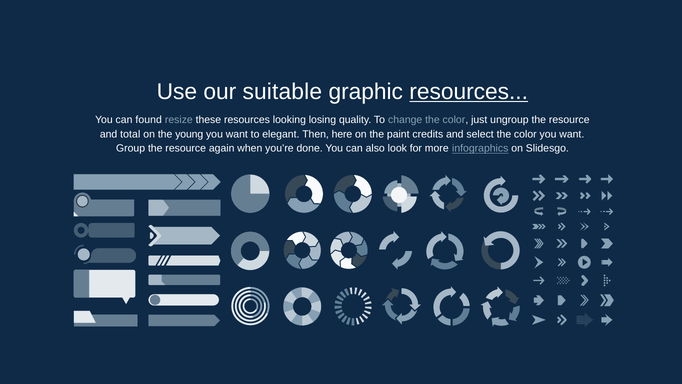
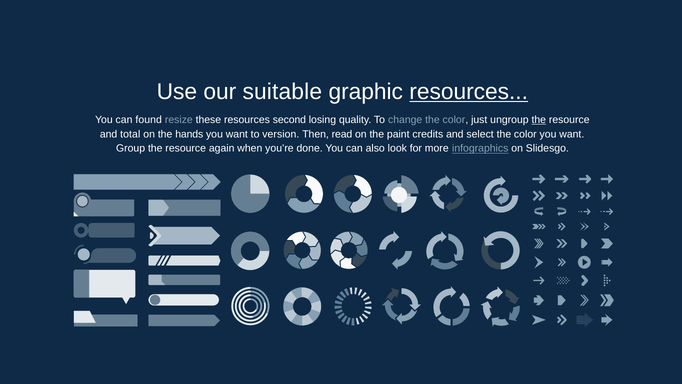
looking: looking -> second
the at (539, 120) underline: none -> present
young: young -> hands
elegant: elegant -> version
here: here -> read
